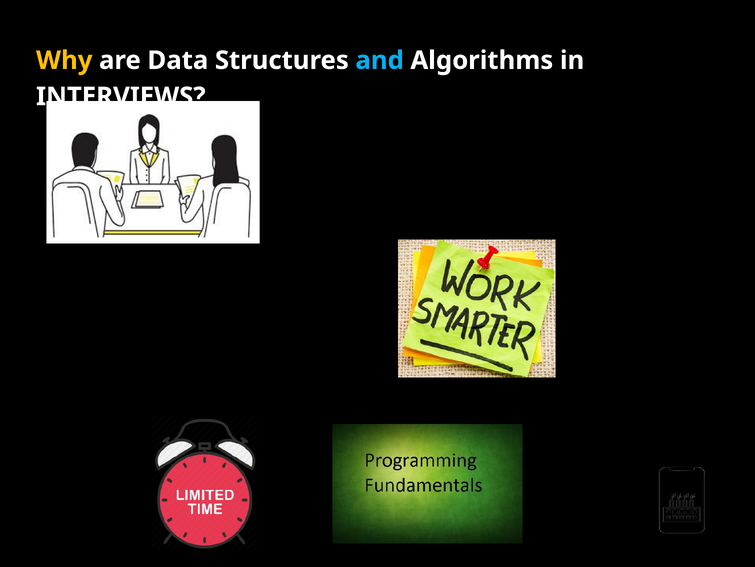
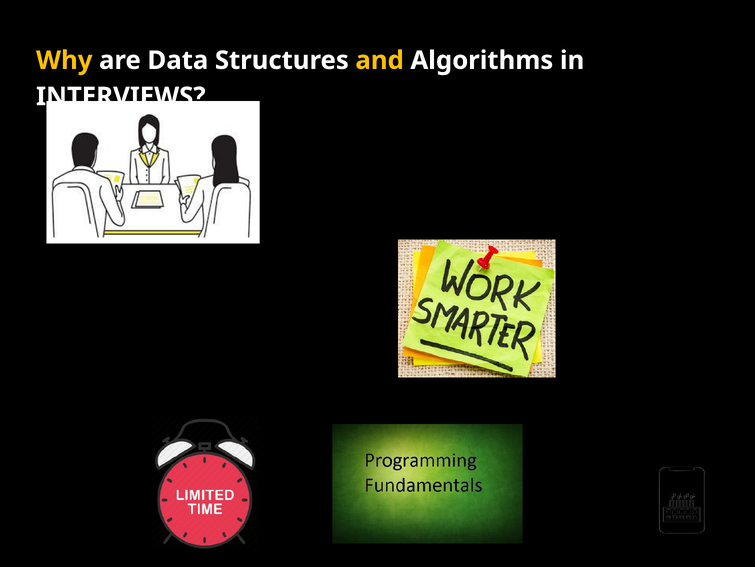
and colour: light blue -> yellow
